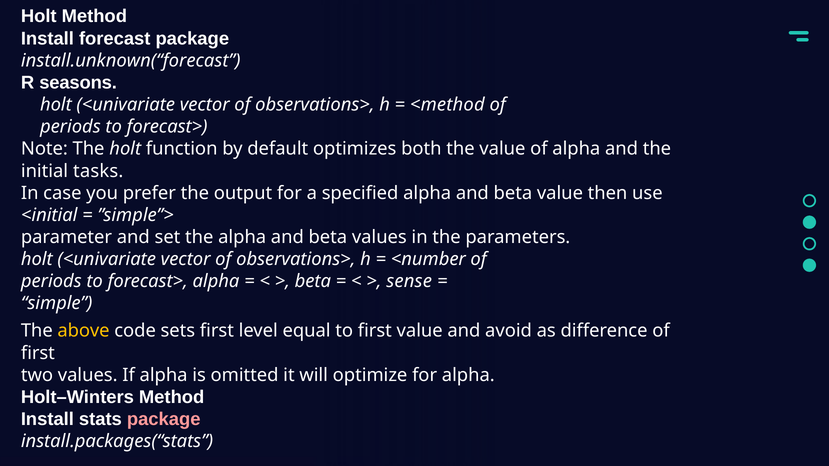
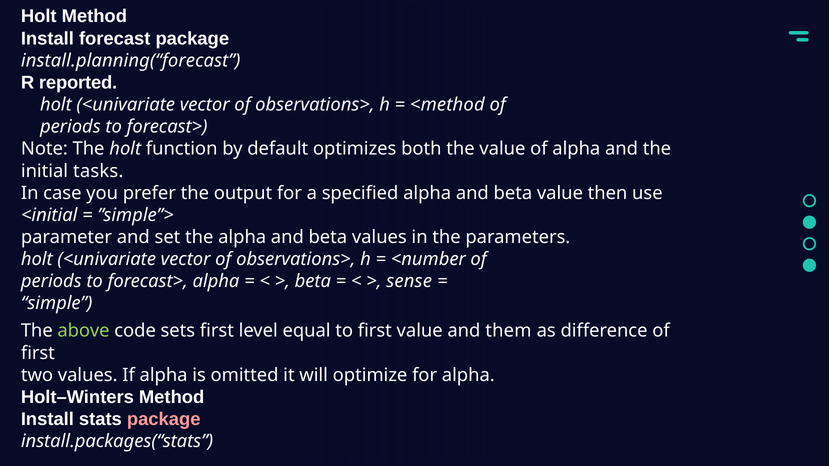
install.unknown(“forecast: install.unknown(“forecast -> install.planning(“forecast
seasons: seasons -> reported
above colour: yellow -> light green
avoid: avoid -> them
